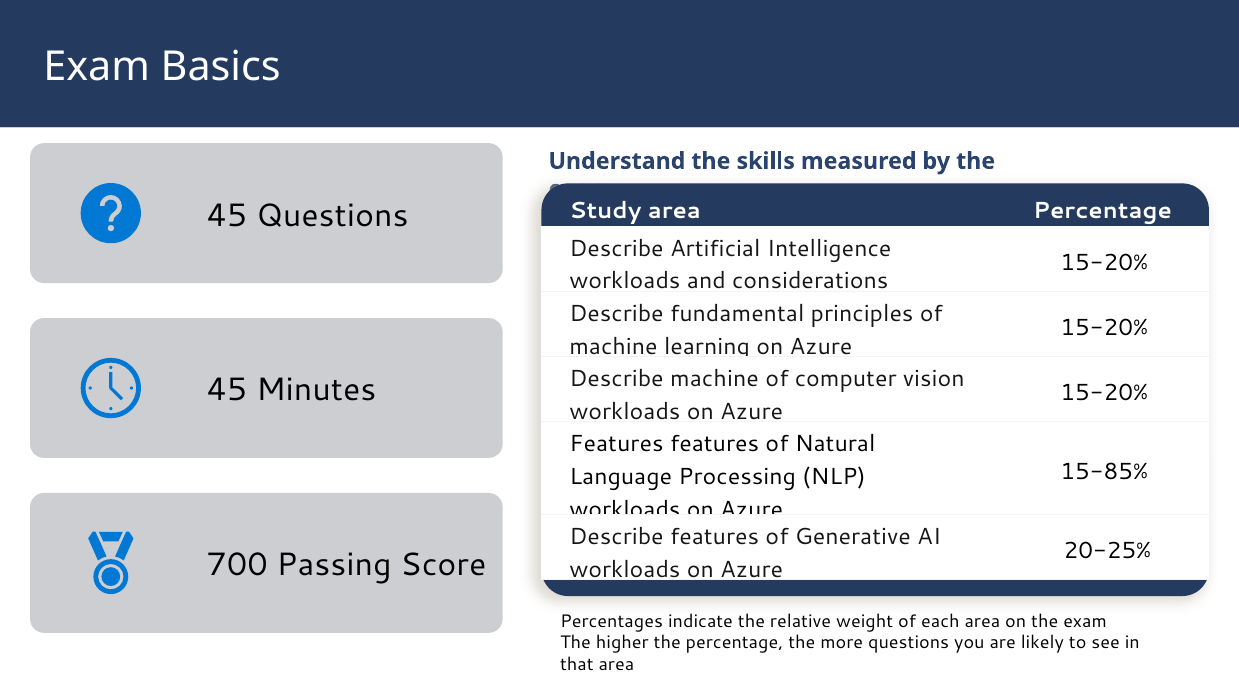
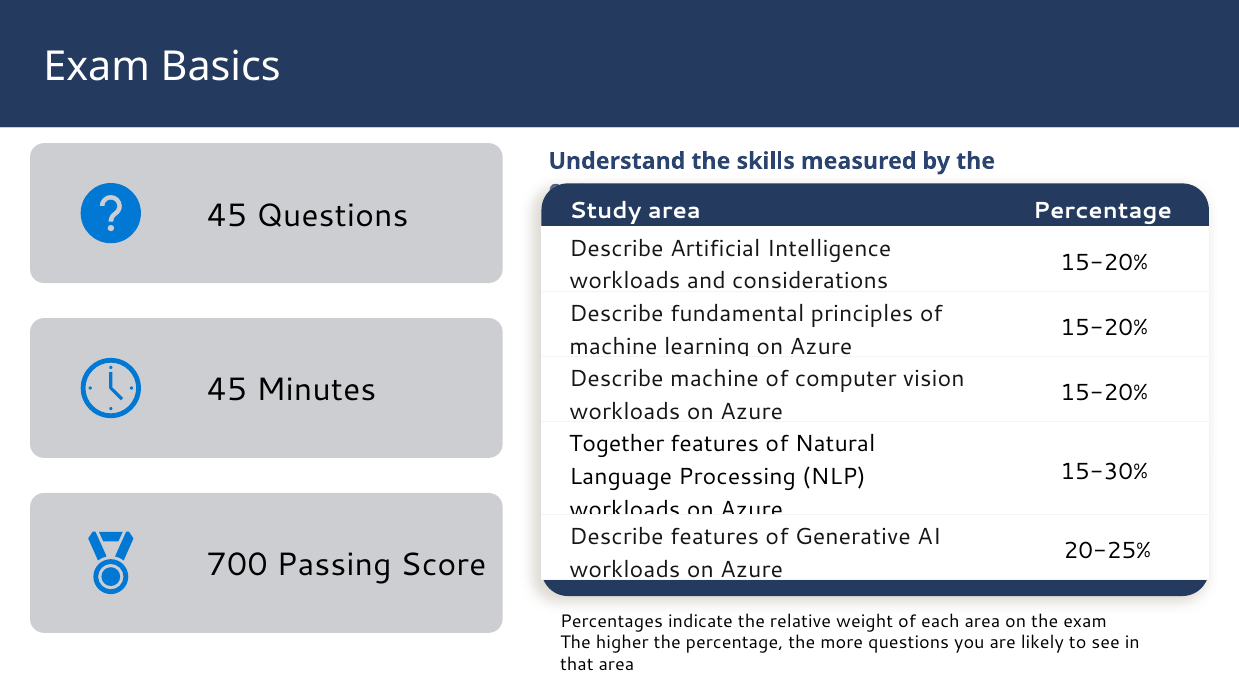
Features at (616, 444): Features -> Together
15-85%: 15-85% -> 15-30%
